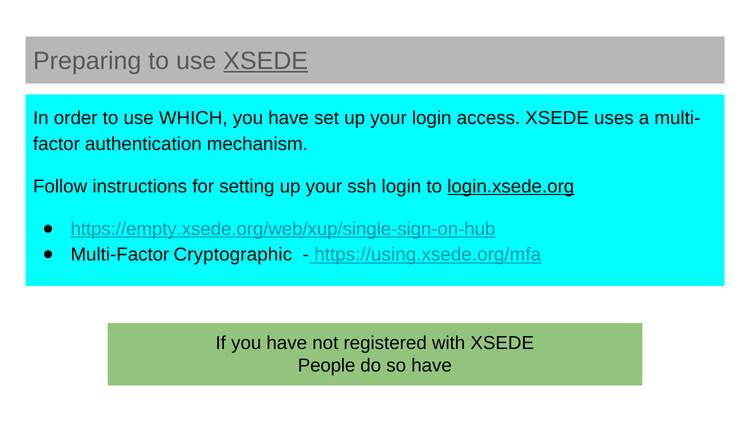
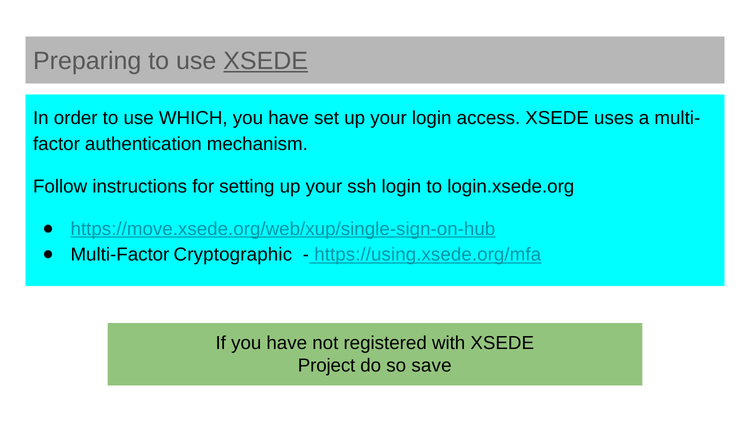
login.xsede.org underline: present -> none
https://empty.xsede.org/web/xup/single-sign-on-hub: https://empty.xsede.org/web/xup/single-sign-on-hub -> https://move.xsede.org/web/xup/single-sign-on-hub
People: People -> Project
so have: have -> save
